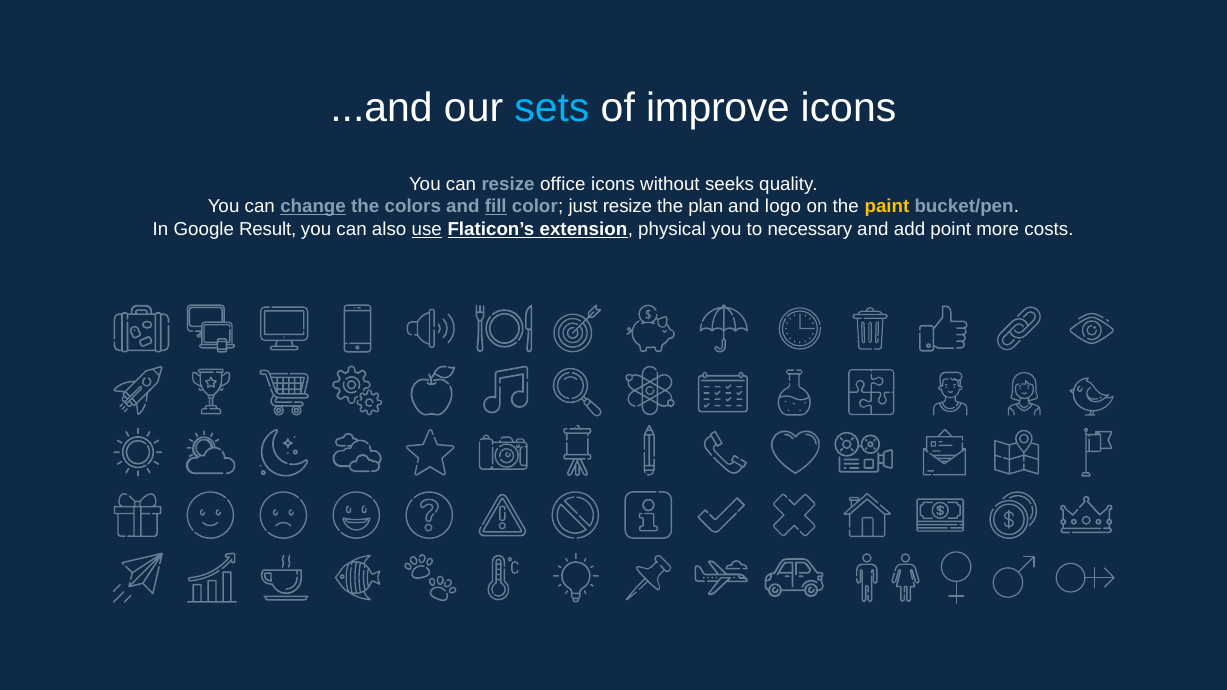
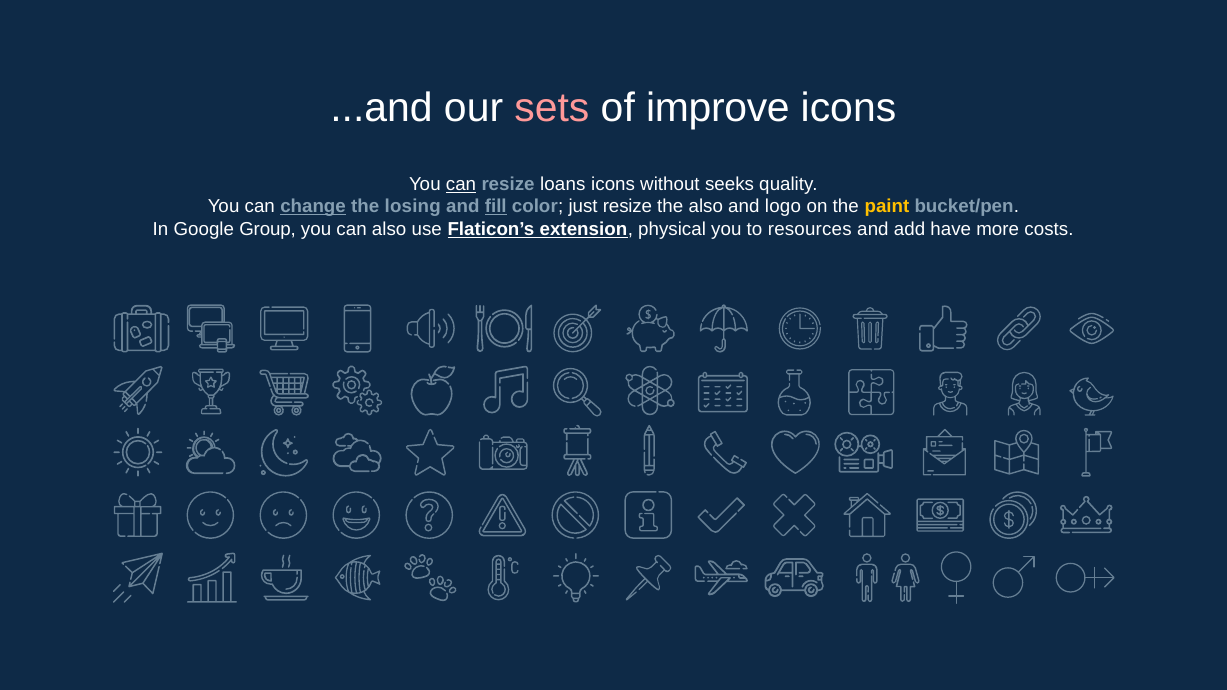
sets colour: light blue -> pink
can at (461, 184) underline: none -> present
office: office -> loans
colors: colors -> losing
the plan: plan -> also
Result: Result -> Group
use underline: present -> none
necessary: necessary -> resources
point: point -> have
